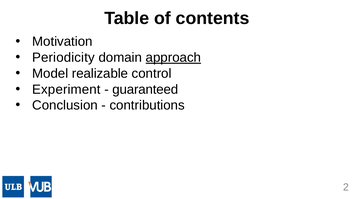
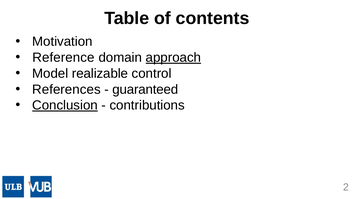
Periodicity: Periodicity -> Reference
Experiment: Experiment -> References
Conclusion underline: none -> present
